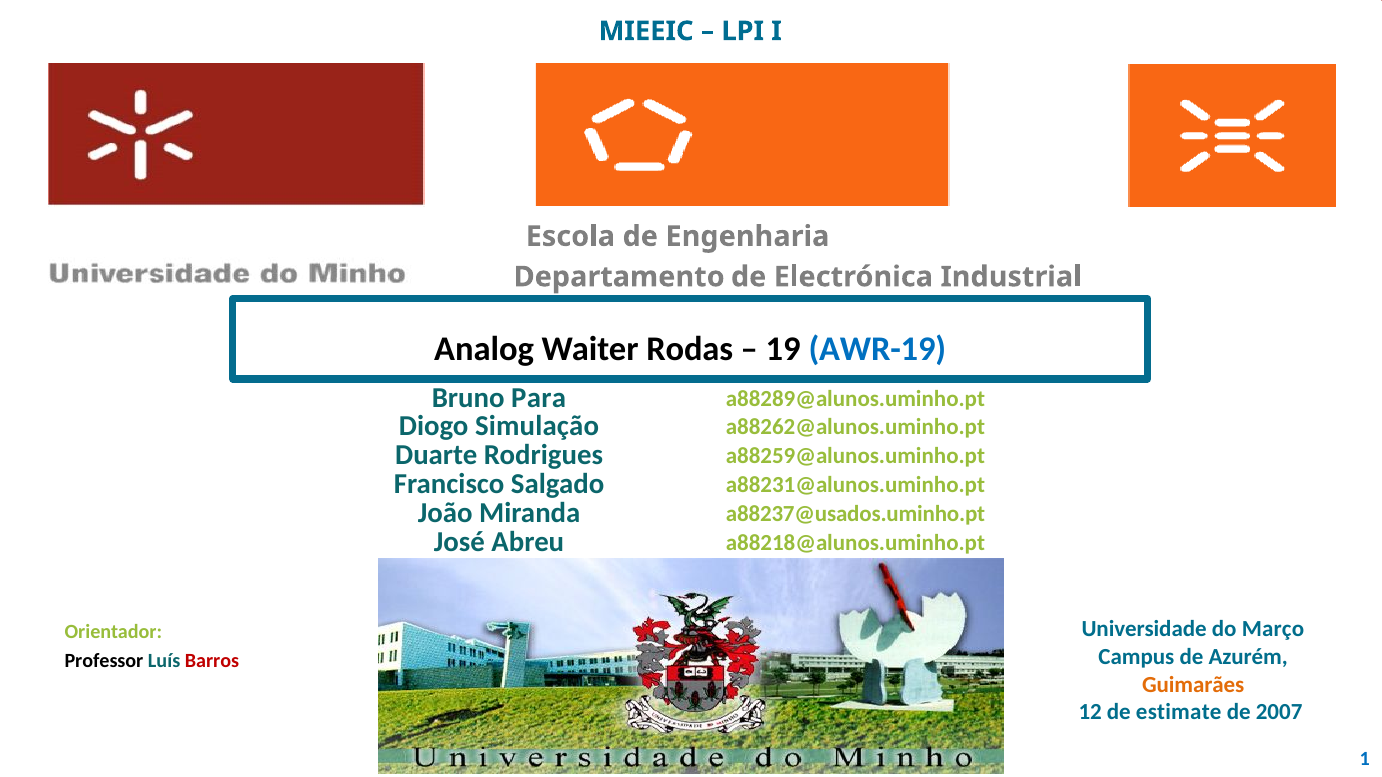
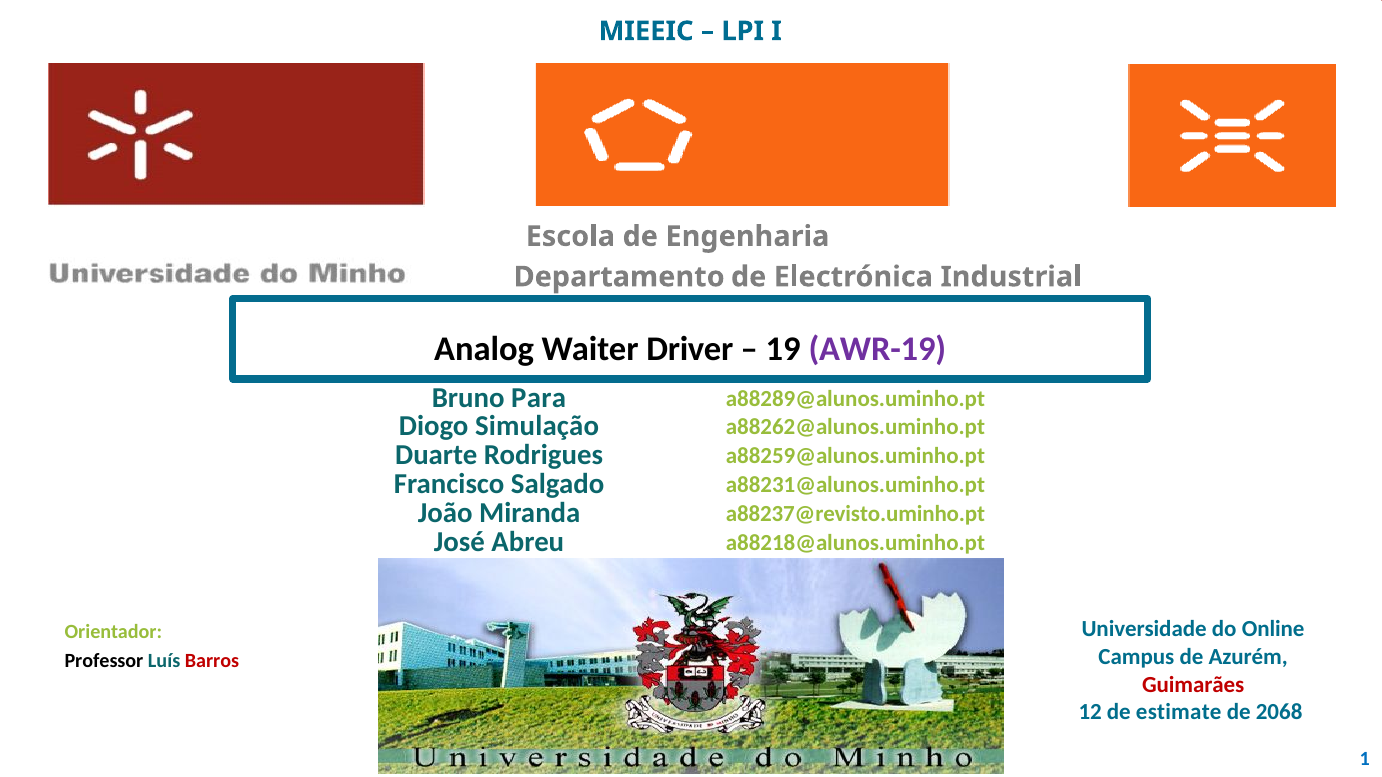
Rodas: Rodas -> Driver
AWR-19 colour: blue -> purple
a88237@usados.uminho.pt: a88237@usados.uminho.pt -> a88237@revisto.uminho.pt
Março: Março -> Online
Guimarães colour: orange -> red
2007: 2007 -> 2068
